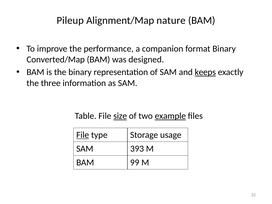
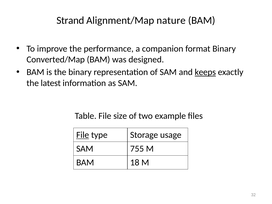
Pileup: Pileup -> Strand
three: three -> latest
size underline: present -> none
example underline: present -> none
393: 393 -> 755
99: 99 -> 18
